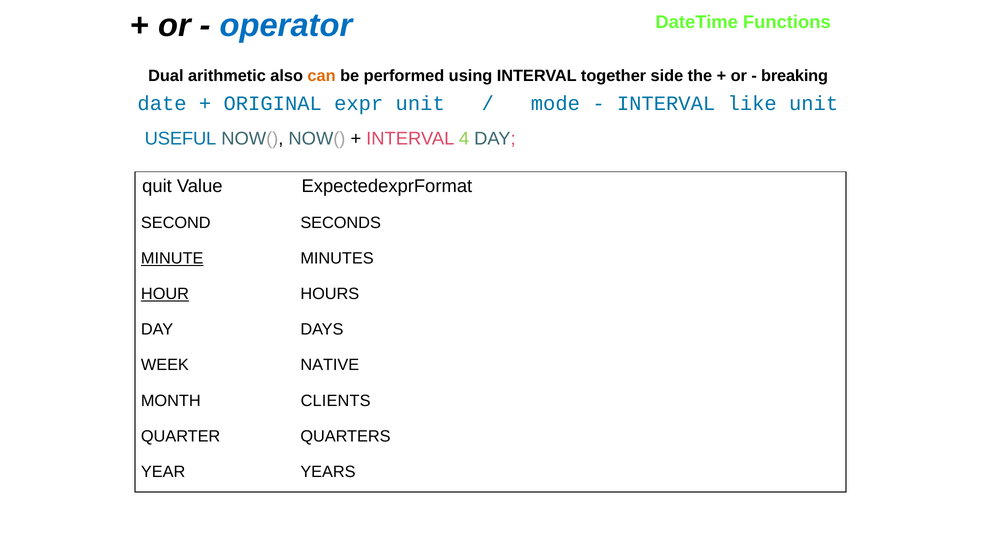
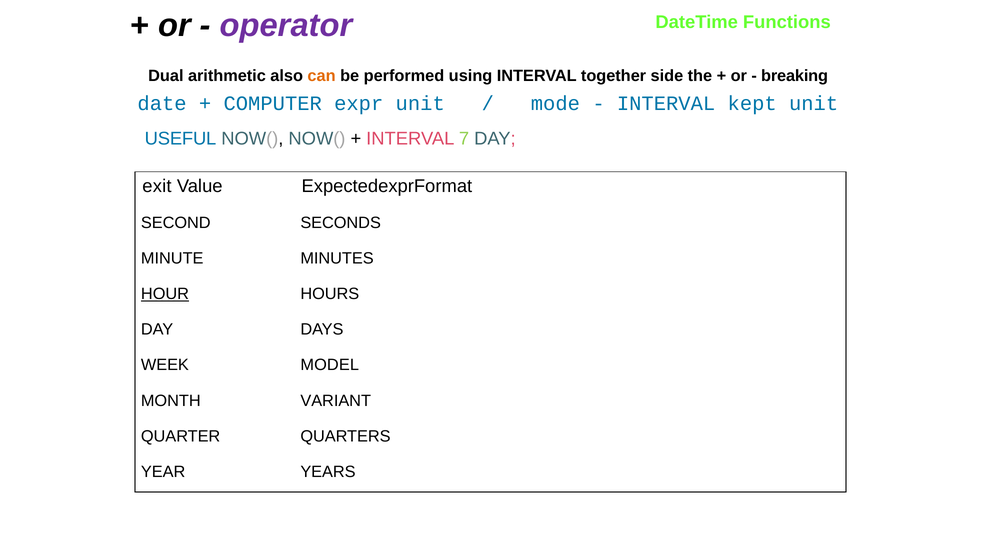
operator colour: blue -> purple
ORIGINAL: ORIGINAL -> COMPUTER
like: like -> kept
4: 4 -> 7
quit: quit -> exit
MINUTE underline: present -> none
NATIVE: NATIVE -> MODEL
CLIENTS: CLIENTS -> VARIANT
